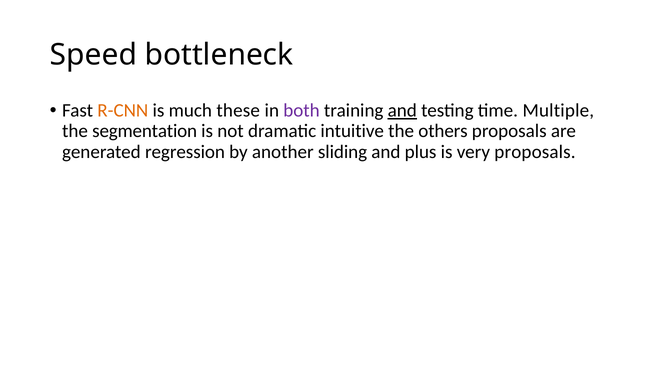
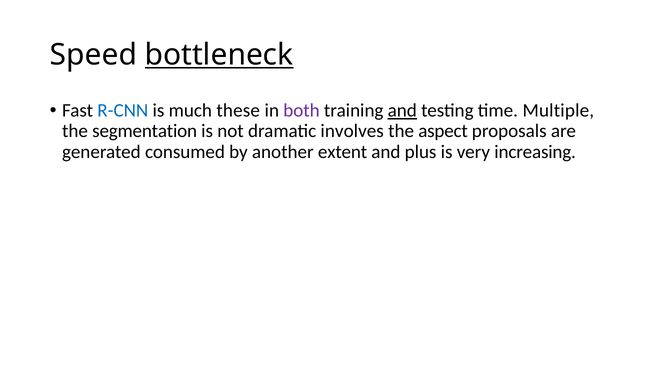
bottleneck underline: none -> present
R-CNN colour: orange -> blue
intuitive: intuitive -> involves
others: others -> aspect
regression: regression -> consumed
sliding: sliding -> extent
very proposals: proposals -> increasing
